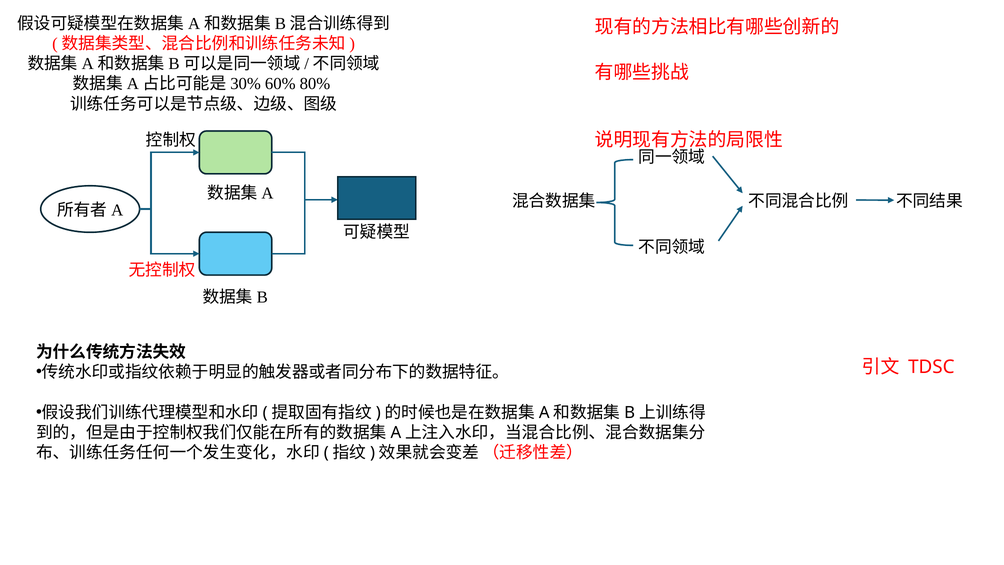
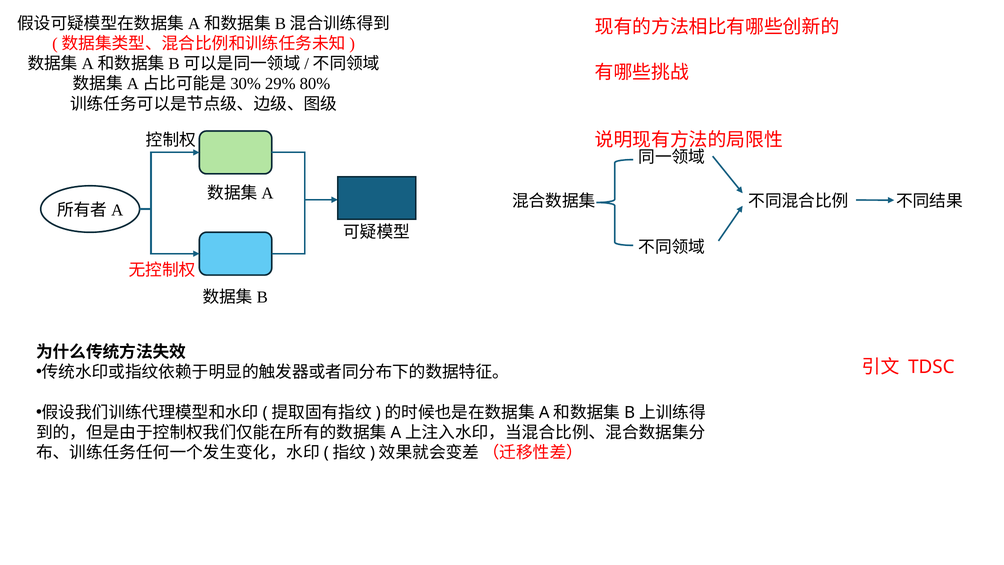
60%: 60% -> 29%
